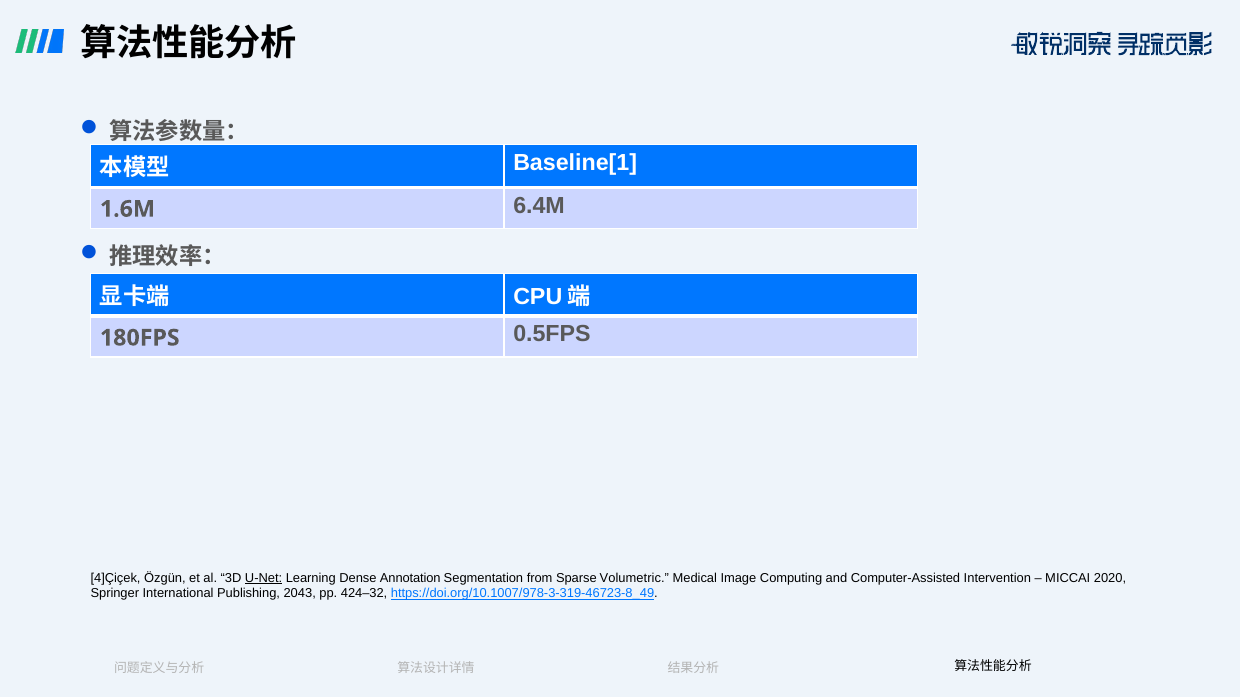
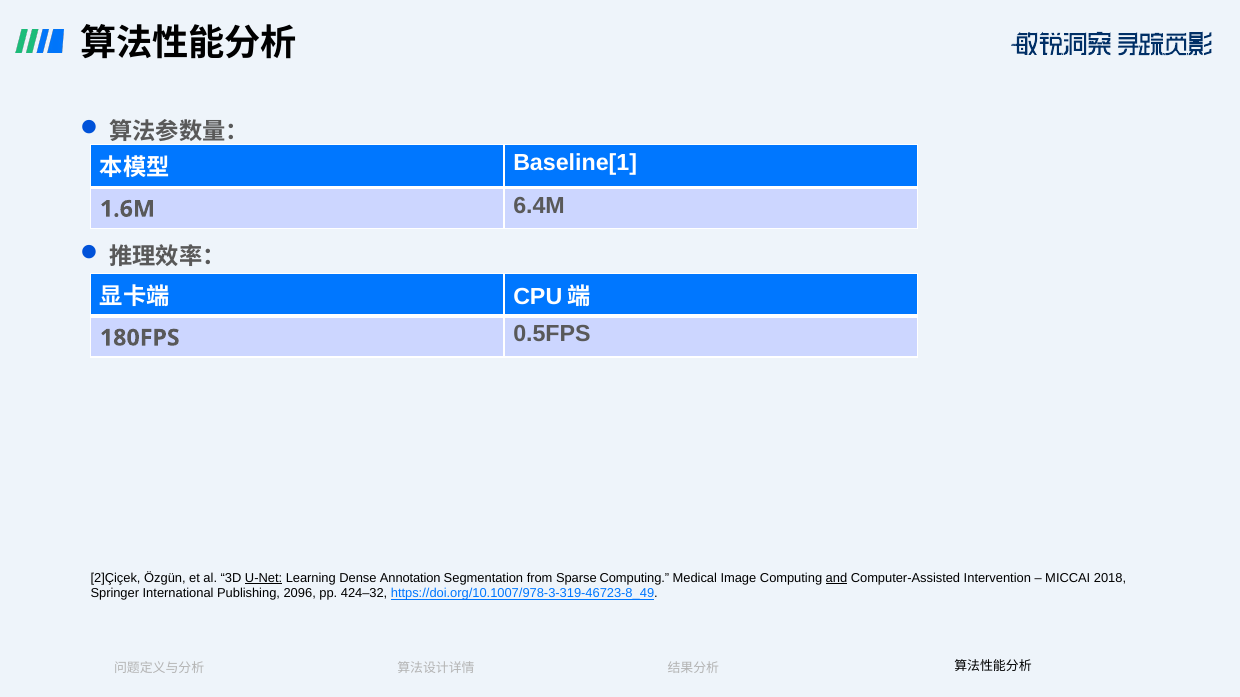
4]Çiçek: 4]Çiçek -> 2]Çiçek
Sparse Volumetric: Volumetric -> Computing
and underline: none -> present
2020: 2020 -> 2018
2043: 2043 -> 2096
